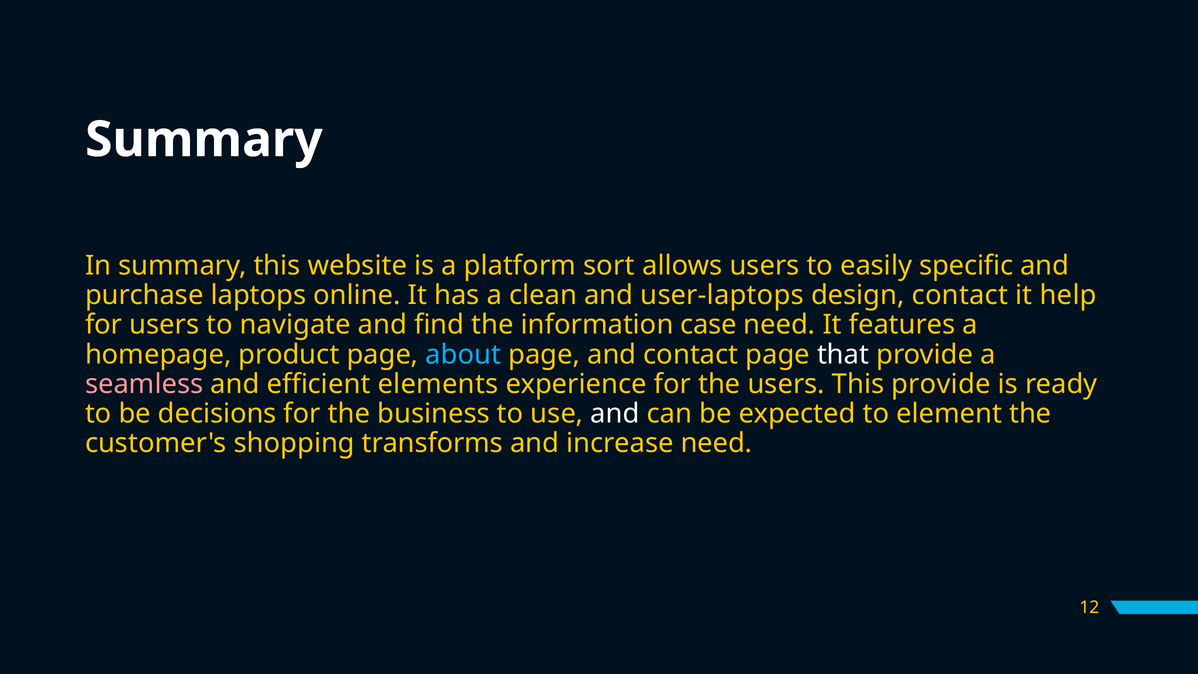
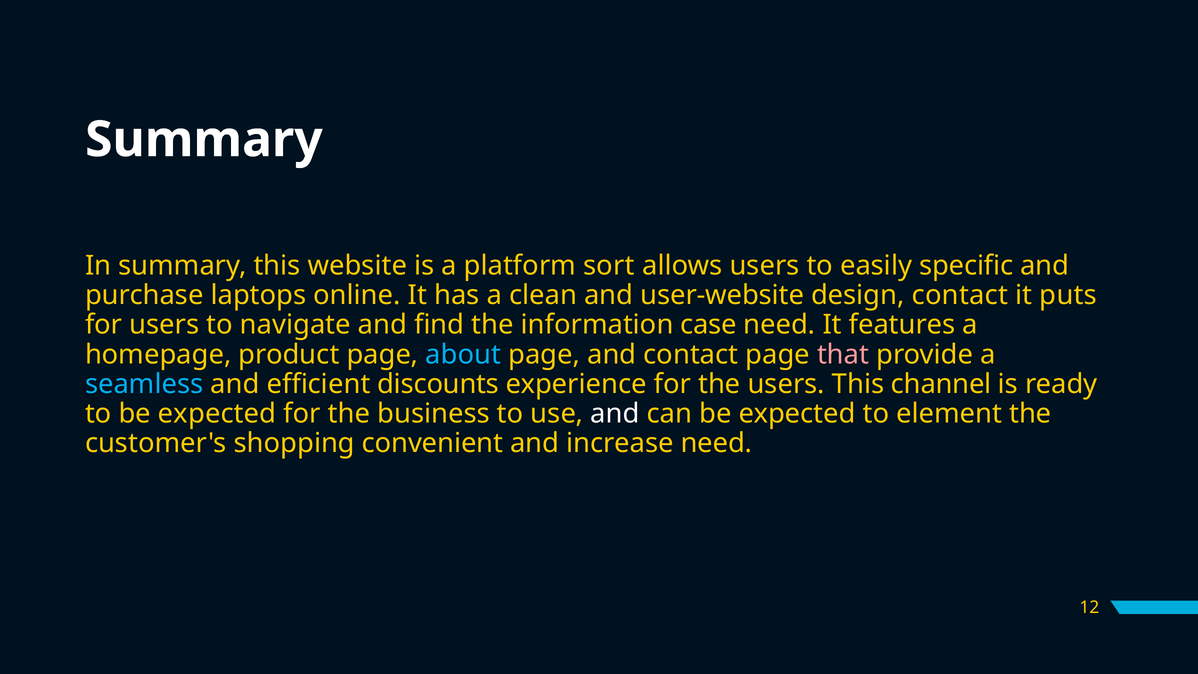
user-laptops: user-laptops -> user-website
help: help -> puts
that colour: white -> pink
seamless colour: pink -> light blue
elements: elements -> discounts
This provide: provide -> channel
to be decisions: decisions -> expected
transforms: transforms -> convenient
